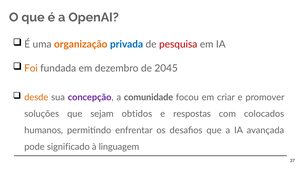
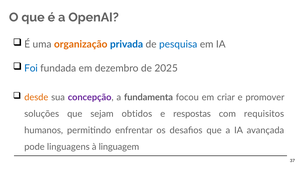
pesquisa colour: red -> blue
Foi colour: orange -> blue
2045: 2045 -> 2025
comunidade: comunidade -> fundamenta
colocados: colocados -> requisitos
significado: significado -> linguagens
